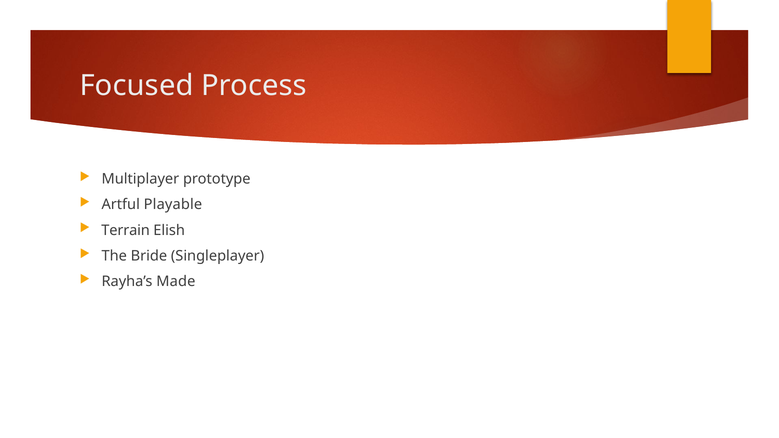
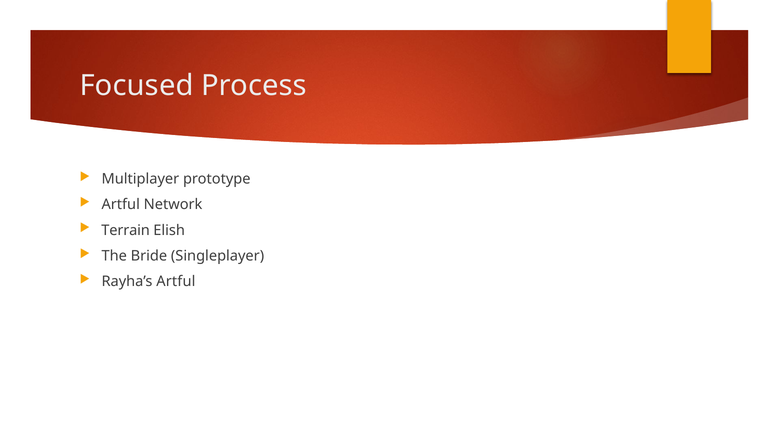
Playable: Playable -> Network
Rayha’s Made: Made -> Artful
